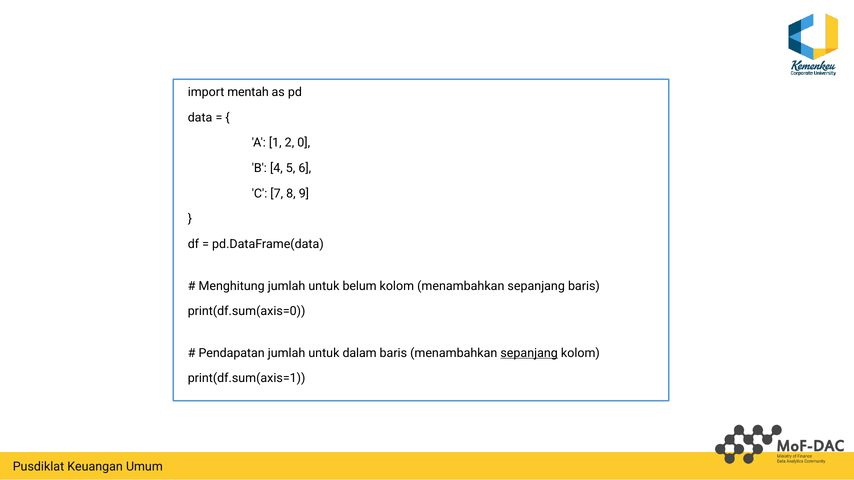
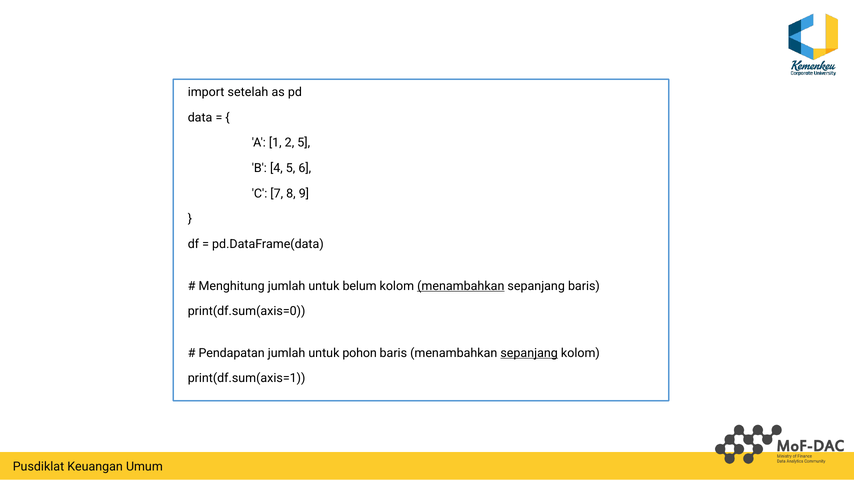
mentah: mentah -> setelah
2 0: 0 -> 5
menambahkan at (461, 286) underline: none -> present
dalam: dalam -> pohon
